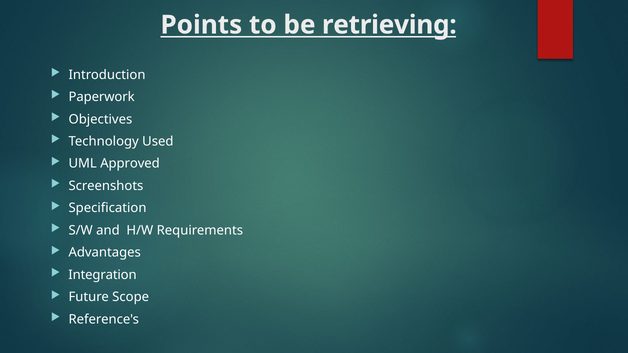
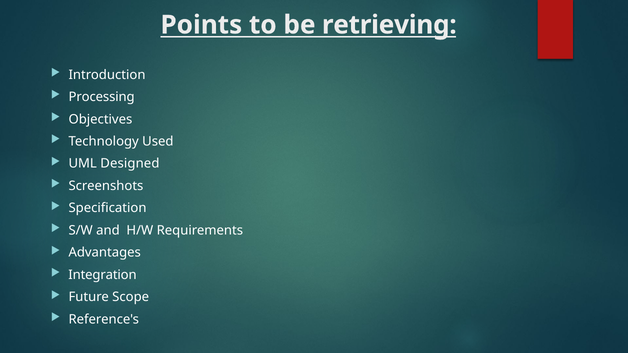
Paperwork: Paperwork -> Processing
Approved: Approved -> Designed
